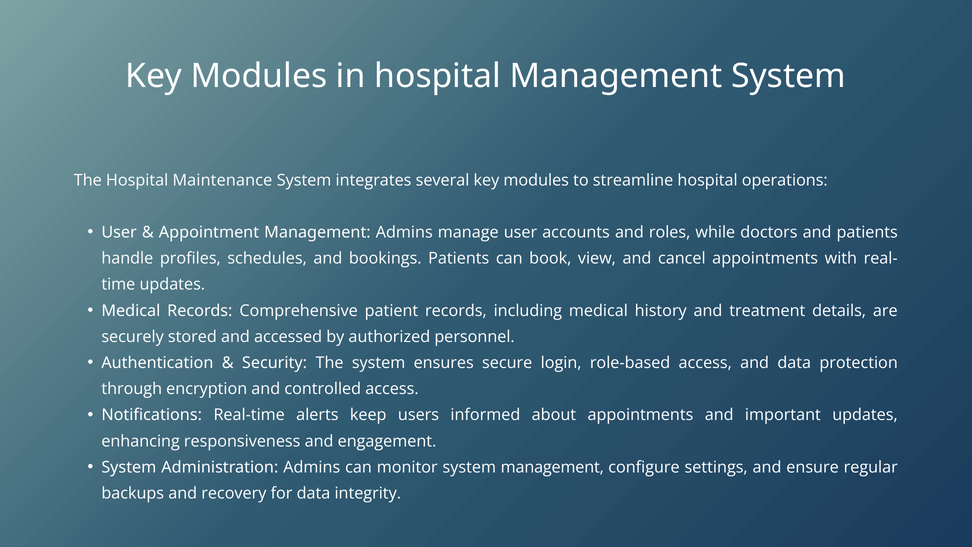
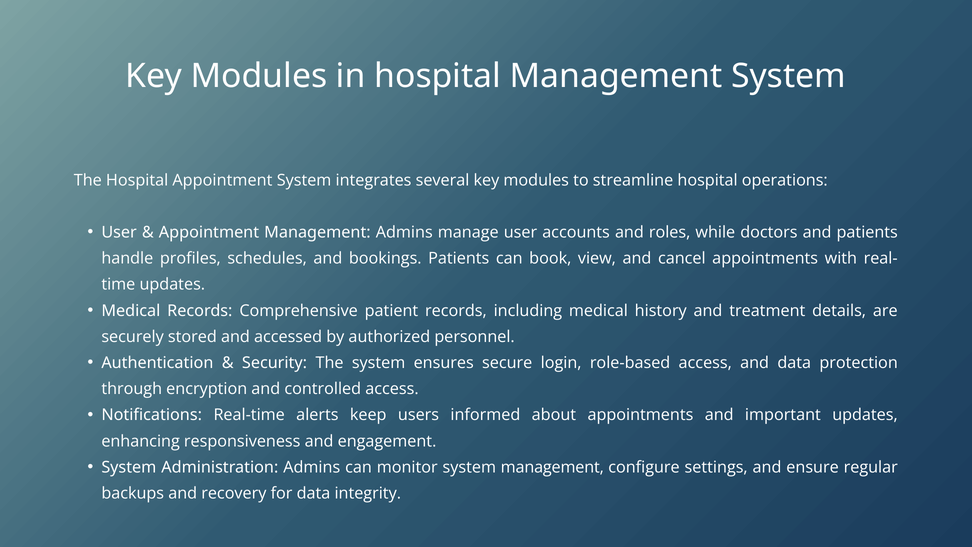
Hospital Maintenance: Maintenance -> Appointment
